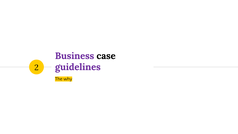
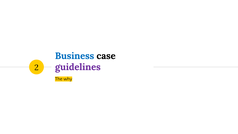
Business colour: purple -> blue
